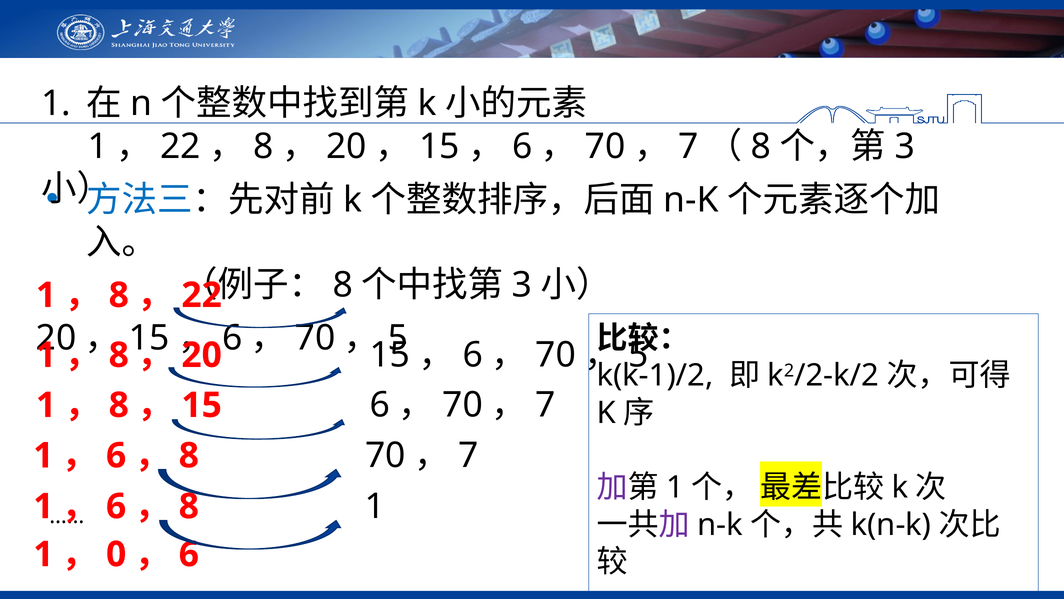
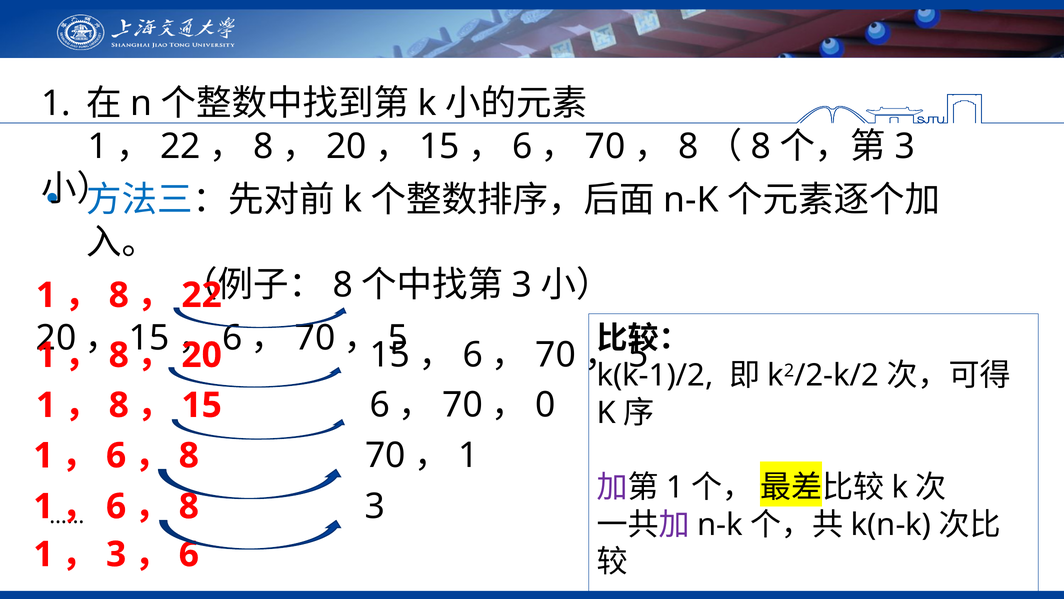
7 at (688, 146): 7 -> 8
7 at (546, 405): 7 -> 0
7 at (468, 455): 7 -> 1
1 at (375, 506): 1 -> 3
0 at (116, 554): 0 -> 3
